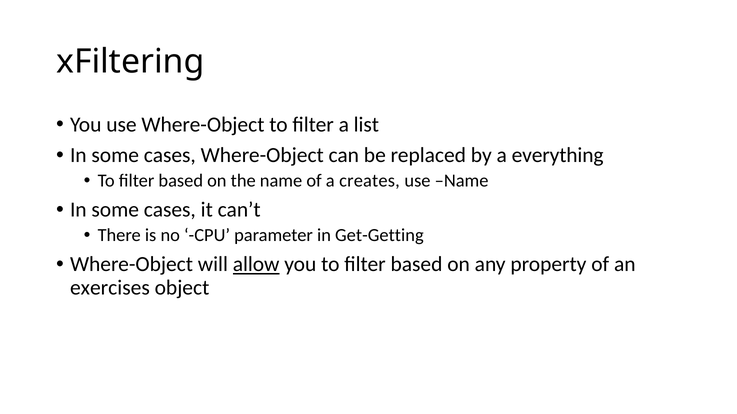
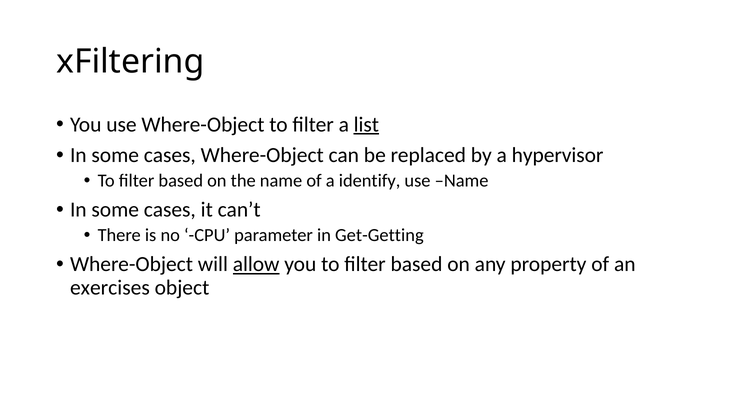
list underline: none -> present
everything: everything -> hypervisor
creates: creates -> identify
